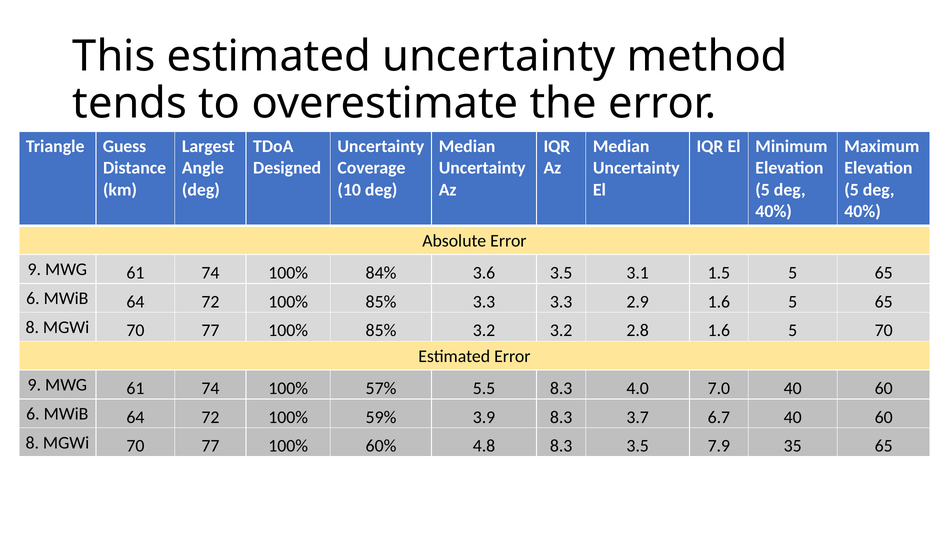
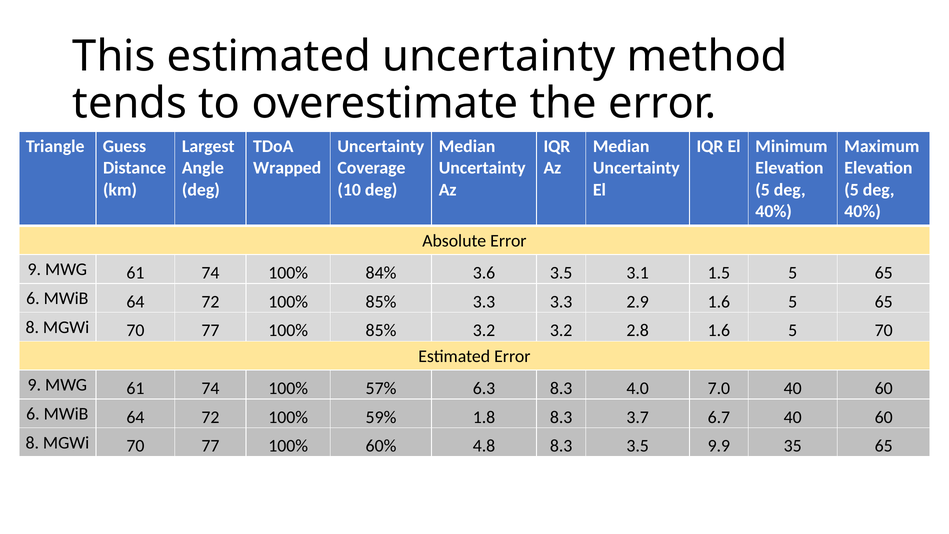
Designed: Designed -> Wrapped
5.5: 5.5 -> 6.3
3.9: 3.9 -> 1.8
7.9: 7.9 -> 9.9
